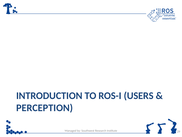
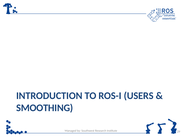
PERCEPTION: PERCEPTION -> SMOOTHING
